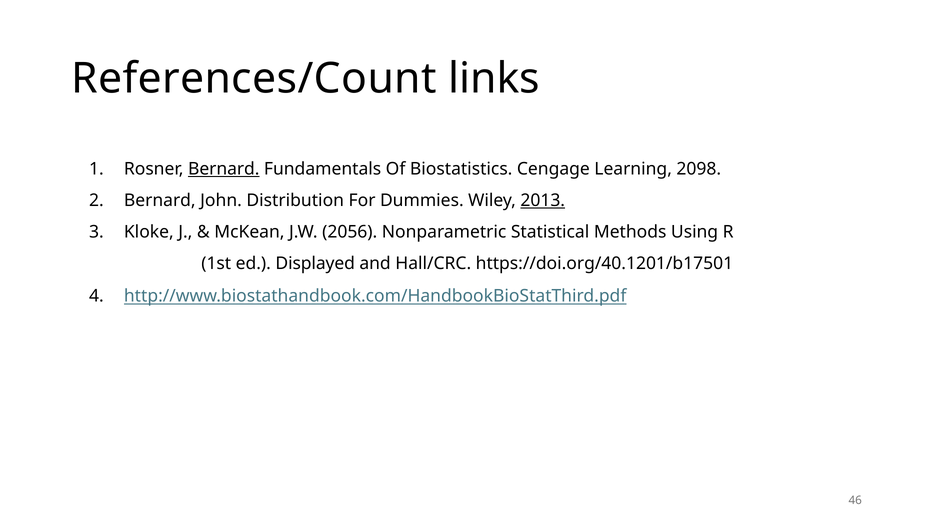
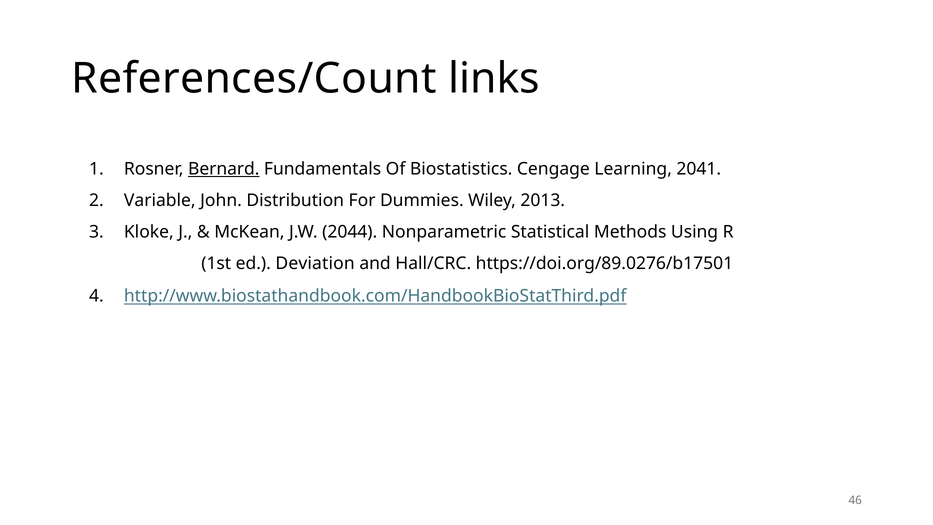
2098: 2098 -> 2041
Bernard at (160, 200): Bernard -> Variable
2013 underline: present -> none
2056: 2056 -> 2044
Displayed: Displayed -> Deviation
https://doi.org/40.1201/b17501: https://doi.org/40.1201/b17501 -> https://doi.org/89.0276/b17501
